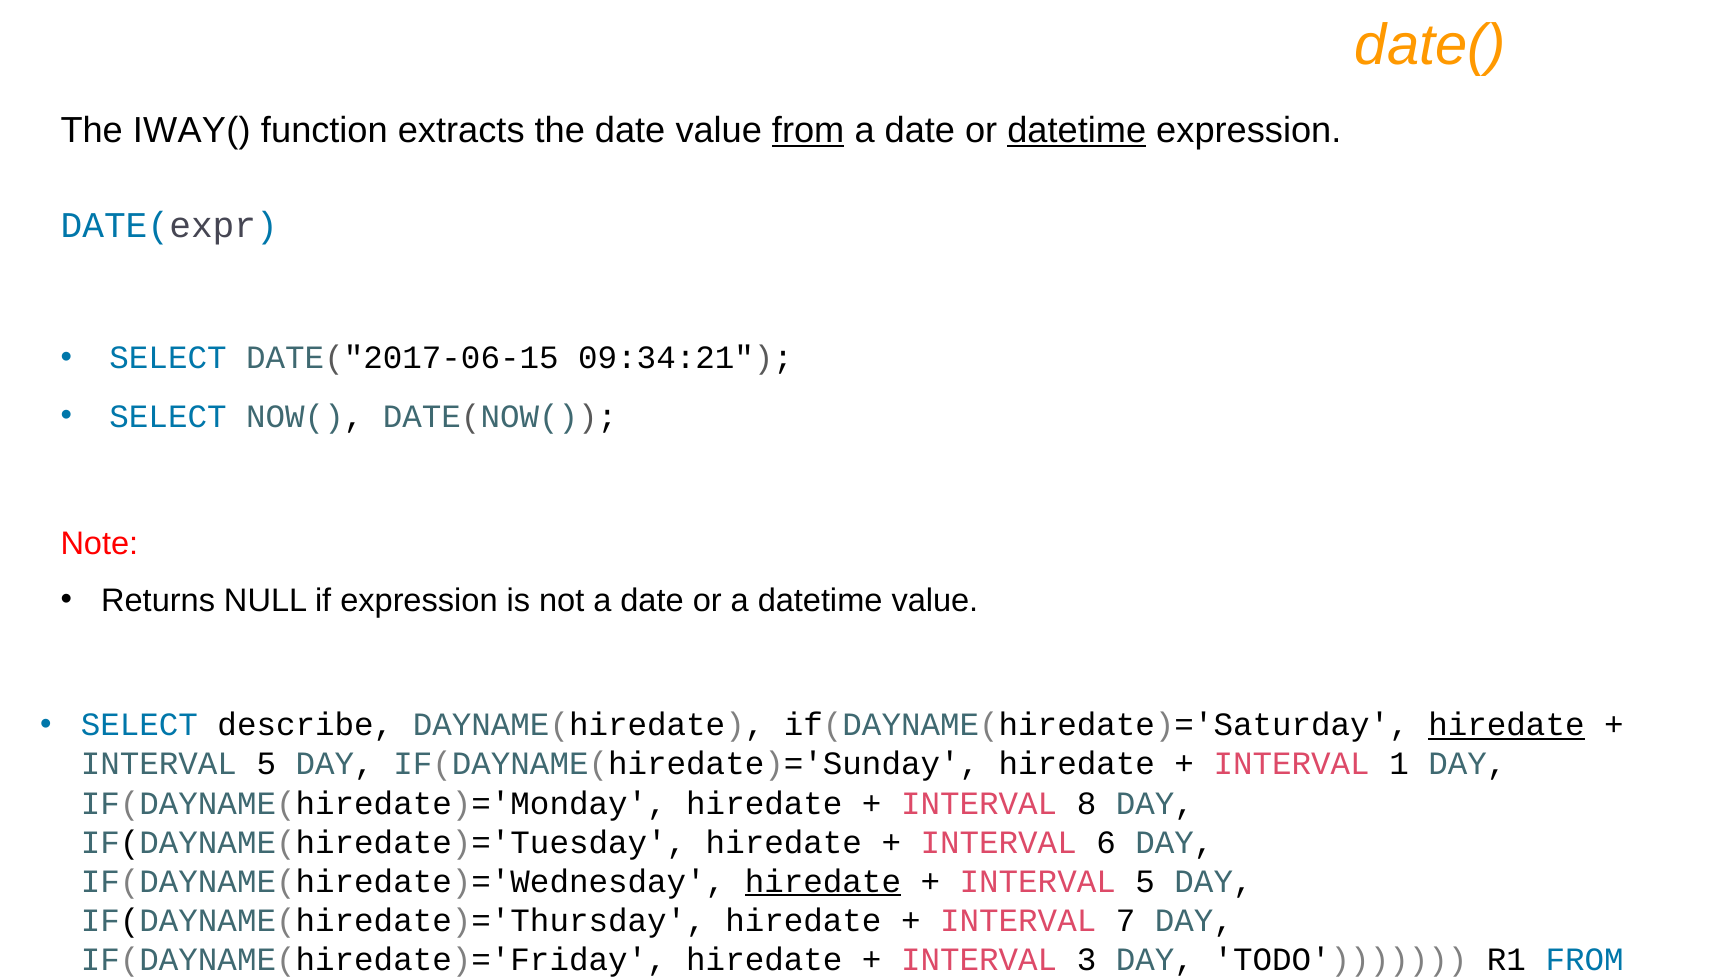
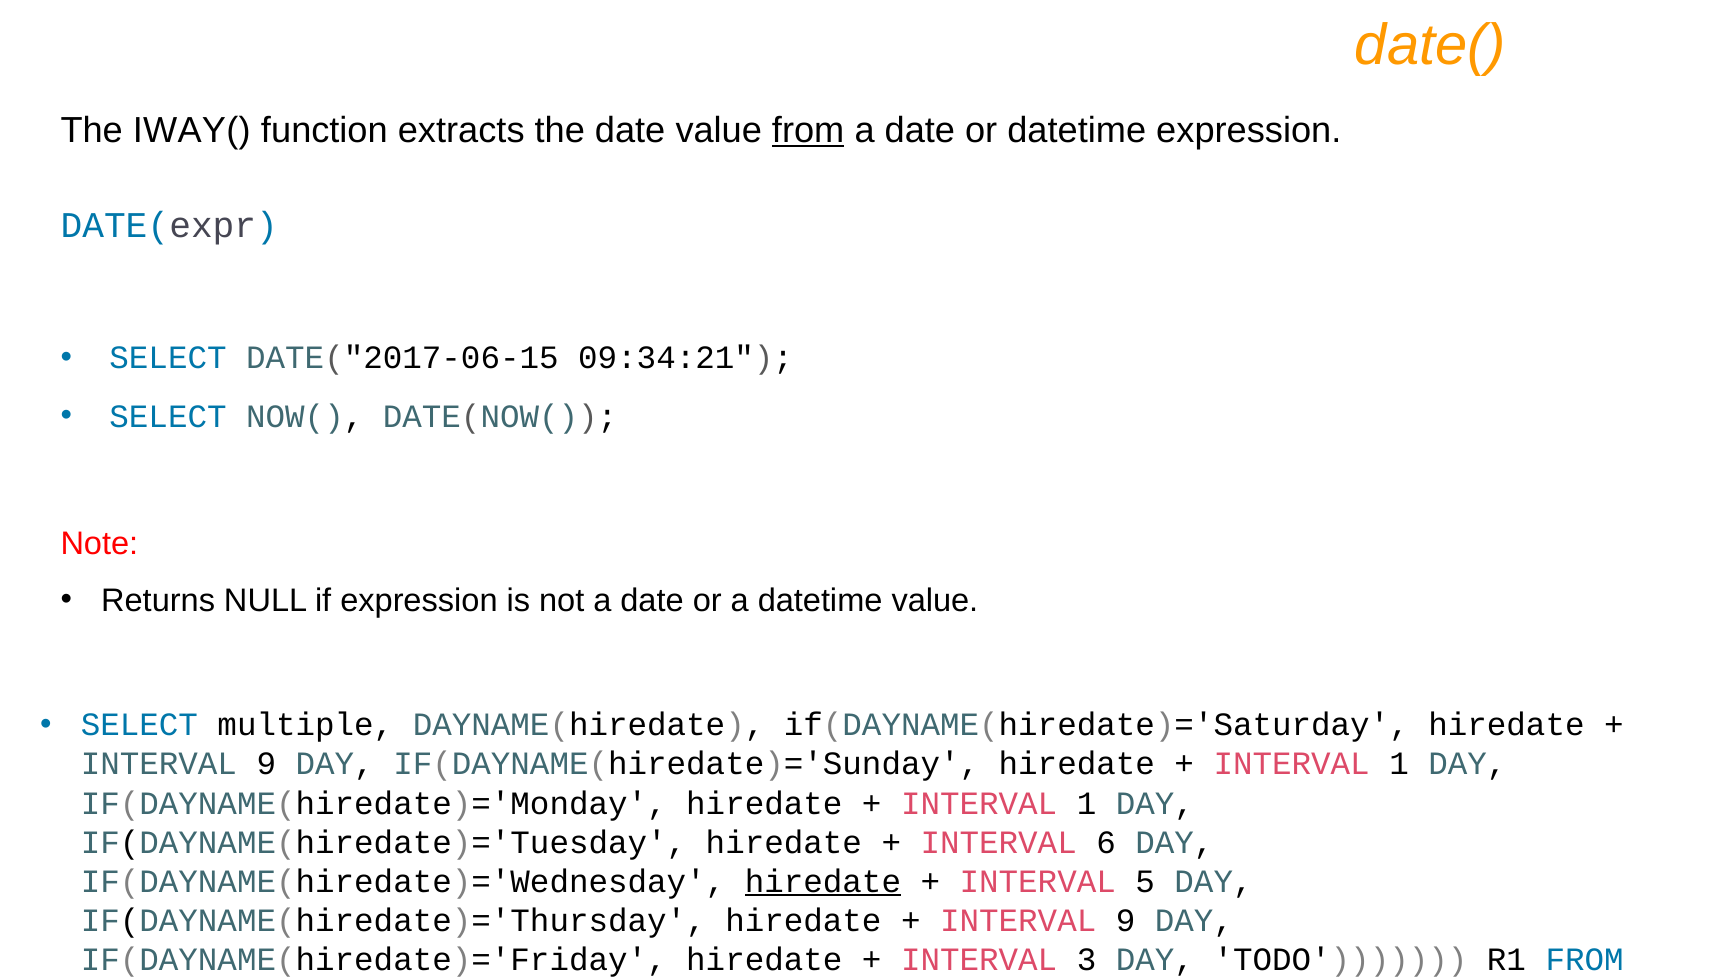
datetime at (1077, 131) underline: present -> none
describe: describe -> multiple
hiredate at (1506, 725) underline: present -> none
5 at (266, 764): 5 -> 9
8 at (1087, 803): 8 -> 1
7 at (1126, 920): 7 -> 9
